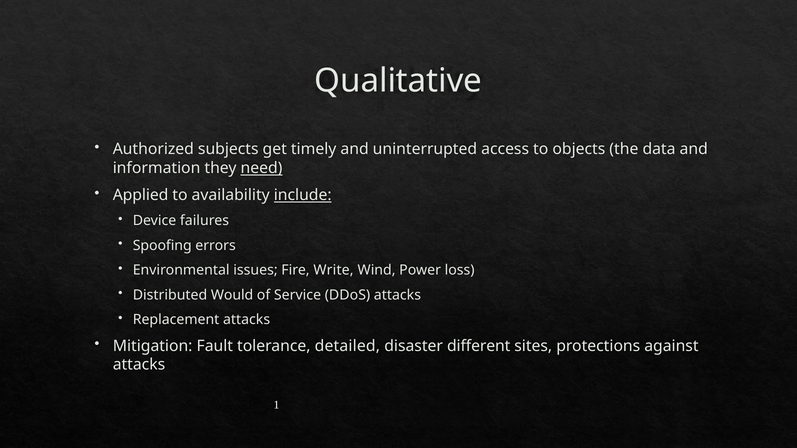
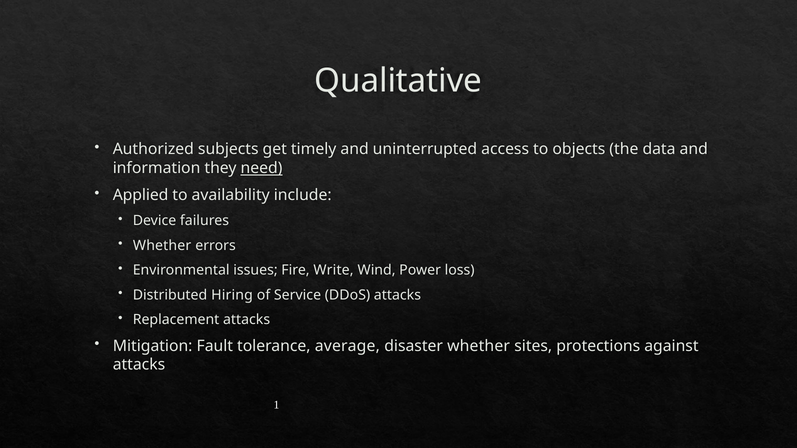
include underline: present -> none
Spoofing at (162, 246): Spoofing -> Whether
Would: Would -> Hiring
detailed: detailed -> average
disaster different: different -> whether
